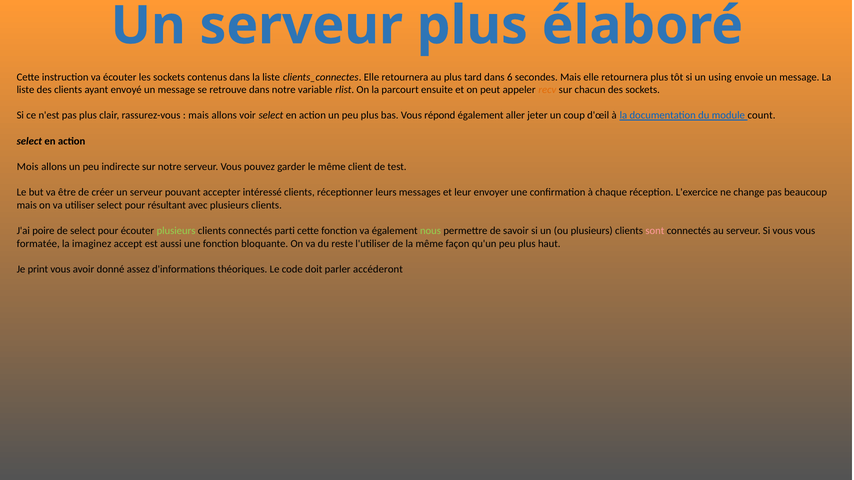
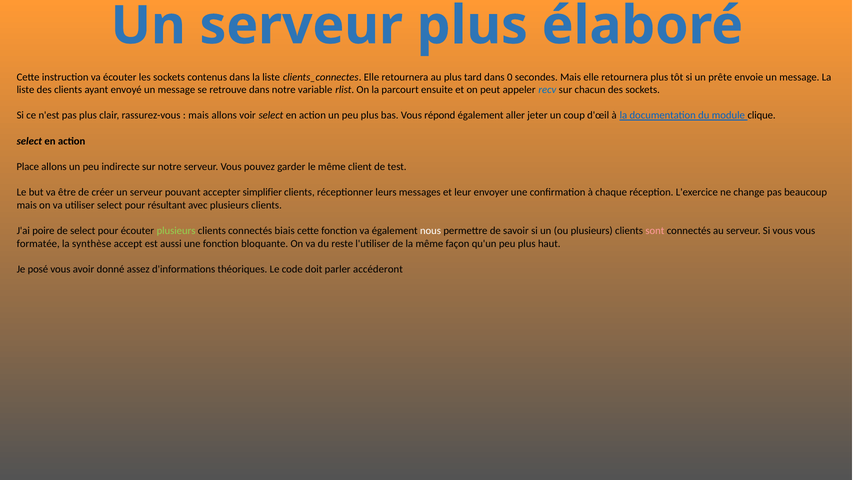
6: 6 -> 0
using: using -> prête
recv colour: orange -> blue
count: count -> clique
Mois: Mois -> Place
intéressé: intéressé -> simplifier
parti: parti -> biais
nous colour: light green -> white
imaginez: imaginez -> synthèse
print: print -> posé
